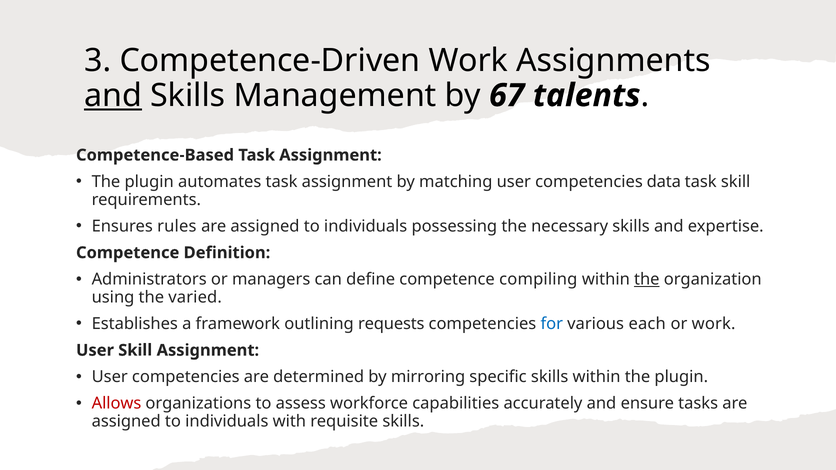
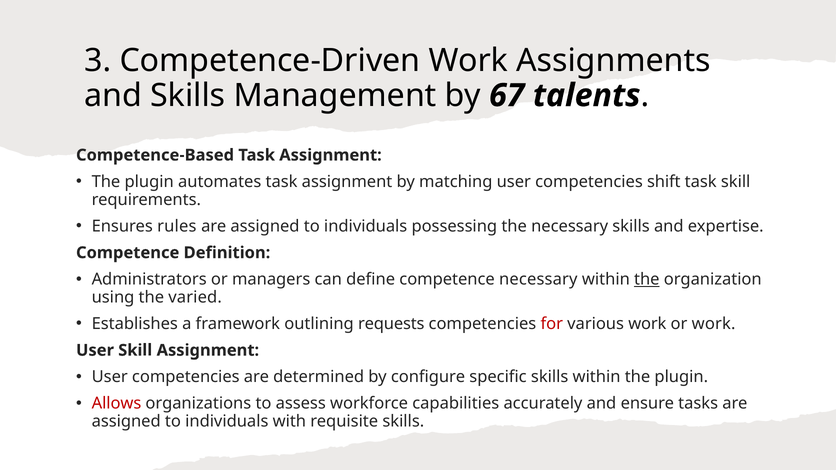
and at (113, 96) underline: present -> none
data: data -> shift
competence compiling: compiling -> necessary
for colour: blue -> red
various each: each -> work
mirroring: mirroring -> configure
